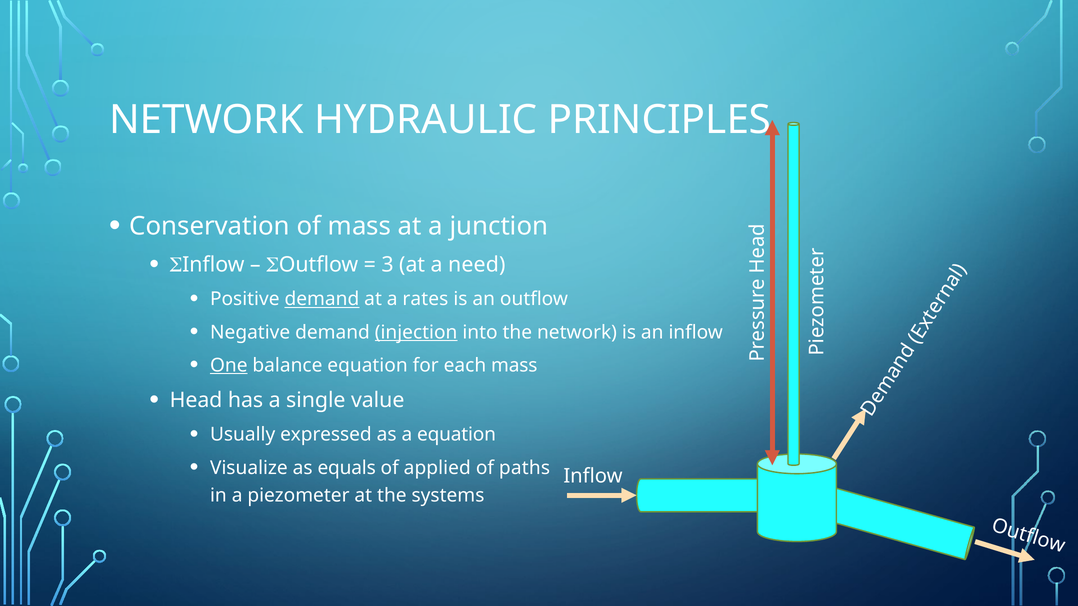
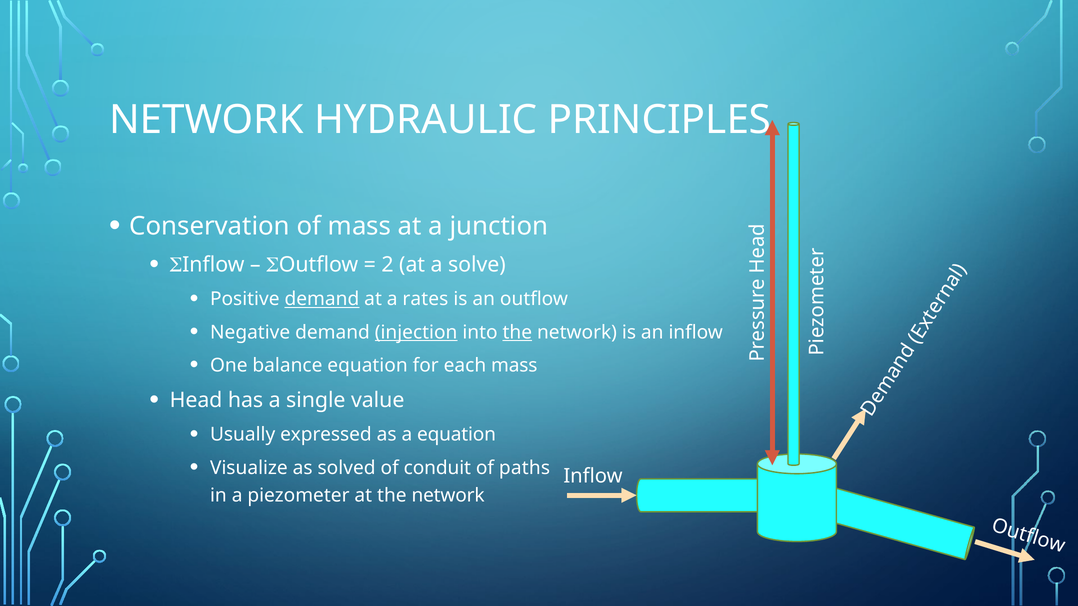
3: 3 -> 2
need: need -> solve
the at (517, 332) underline: none -> present
One underline: present -> none
equals: equals -> solved
applied: applied -> conduit
at the systems: systems -> network
